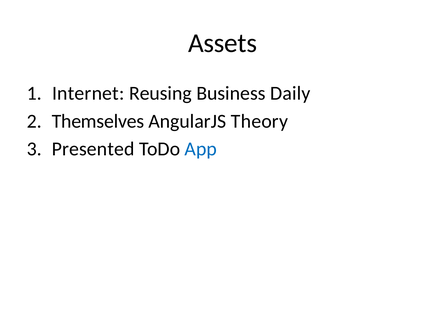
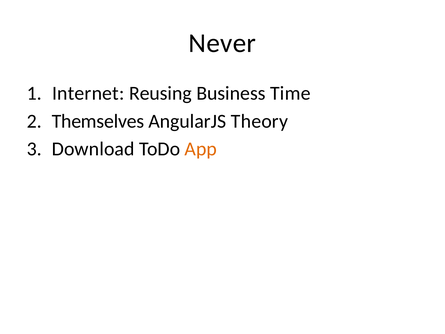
Assets: Assets -> Never
Daily: Daily -> Time
Presented: Presented -> Download
App colour: blue -> orange
